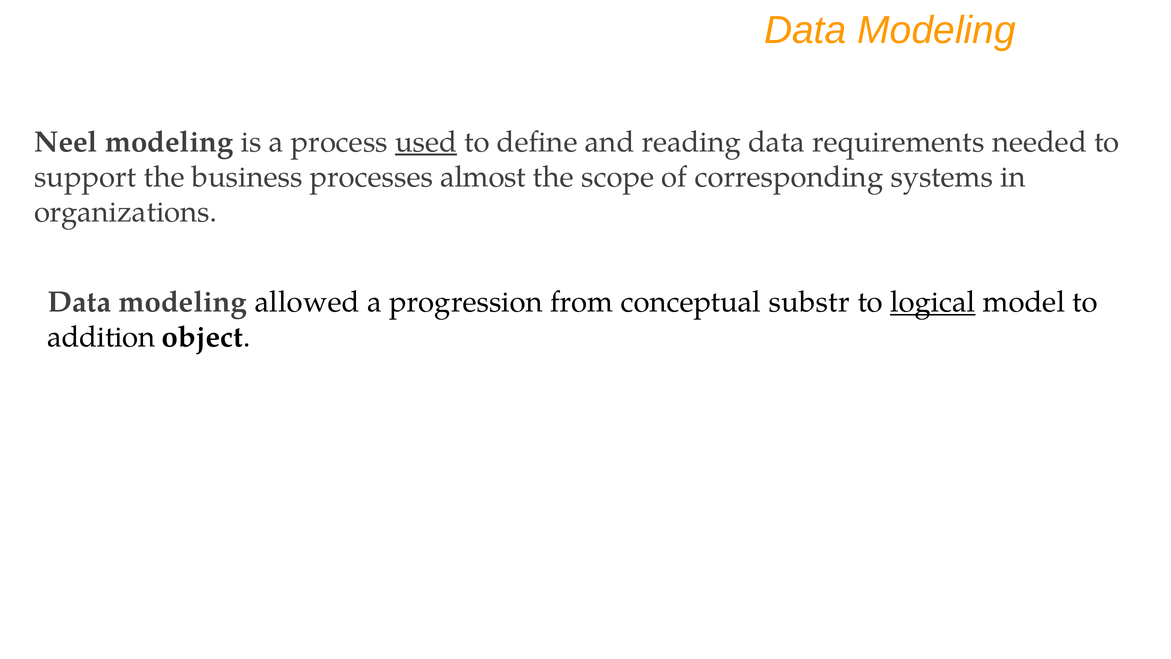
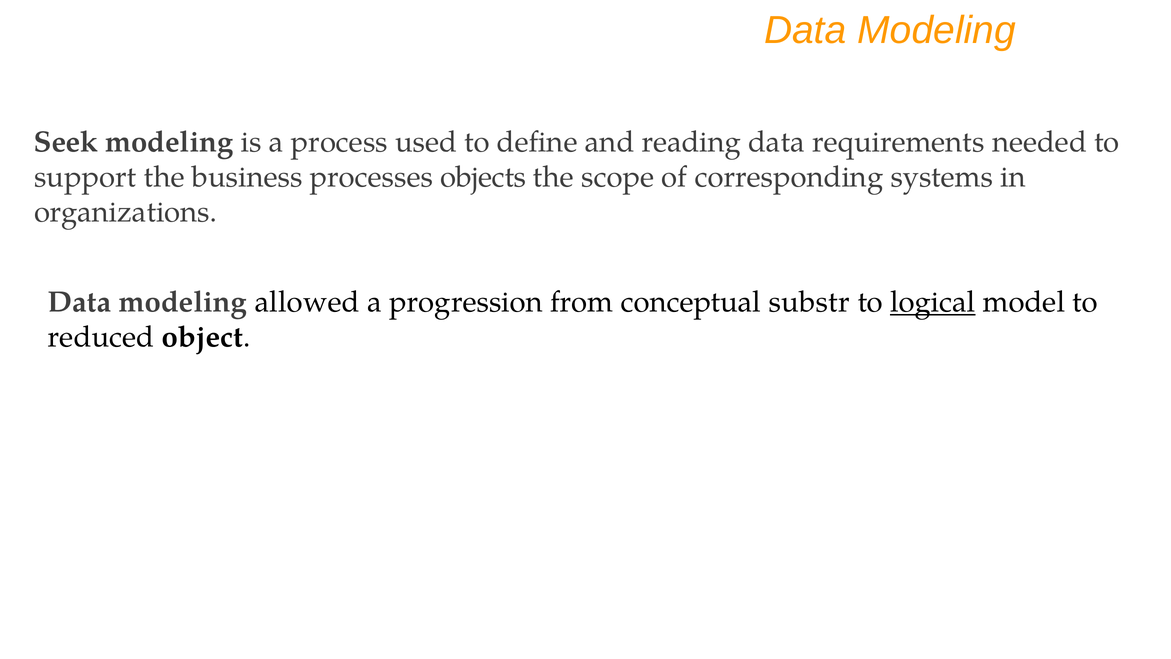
Neel: Neel -> Seek
used underline: present -> none
almost: almost -> objects
addition: addition -> reduced
